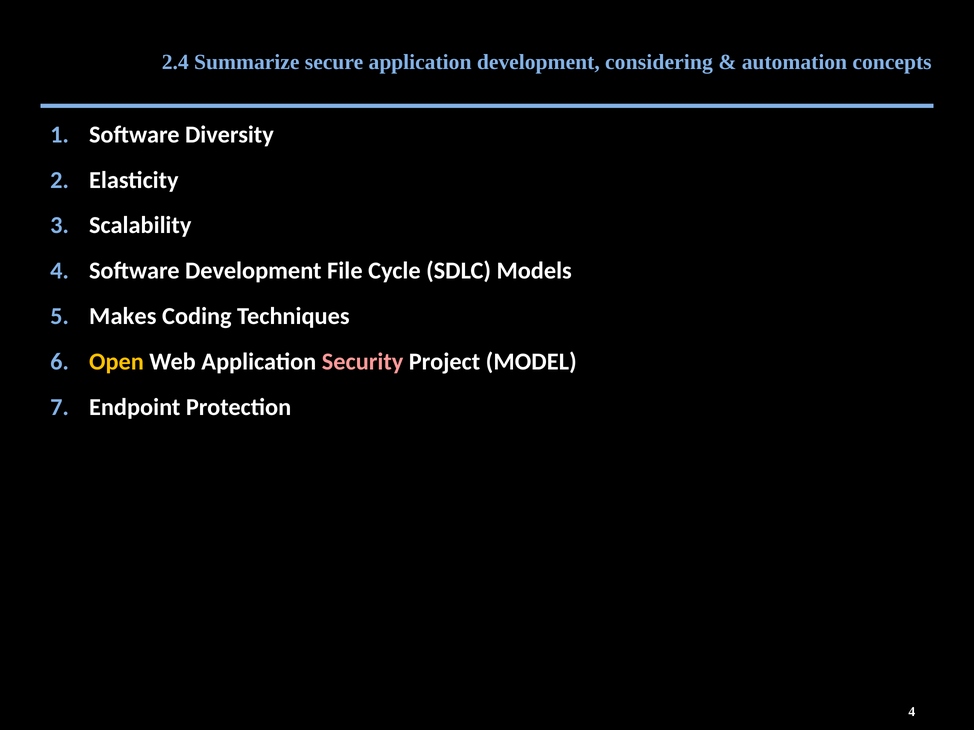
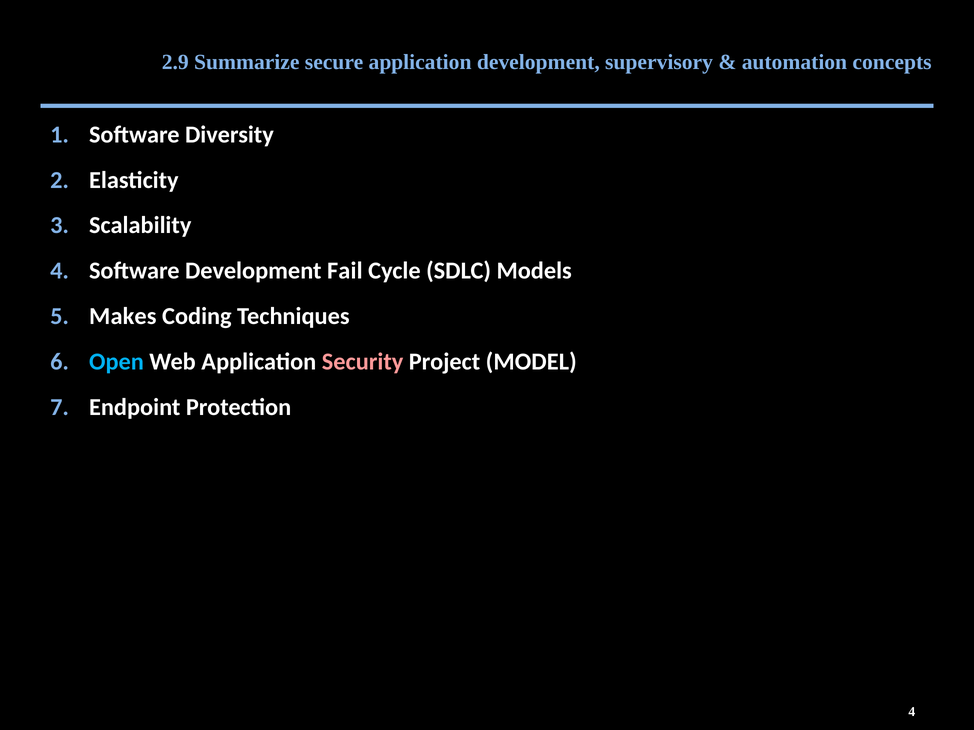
2.4: 2.4 -> 2.9
considering: considering -> supervisory
File: File -> Fail
Open colour: yellow -> light blue
